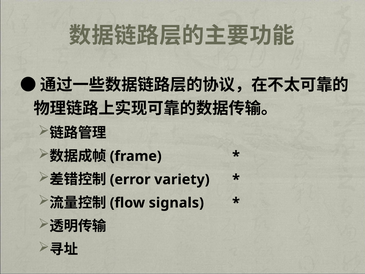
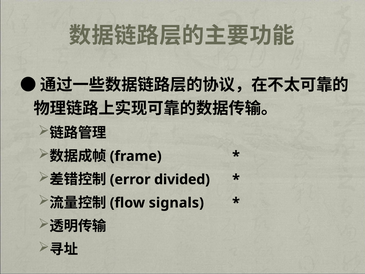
variety: variety -> divided
